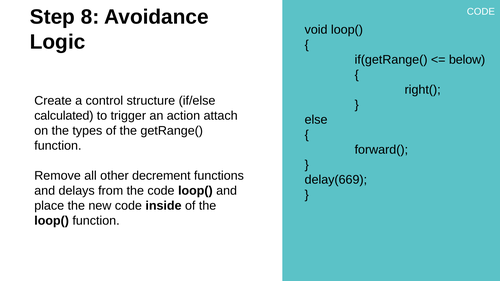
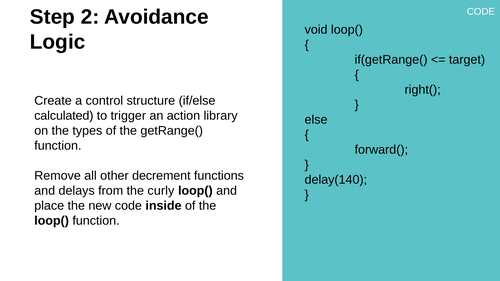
8: 8 -> 2
below: below -> target
attach: attach -> library
delay(669: delay(669 -> delay(140
the code: code -> curly
